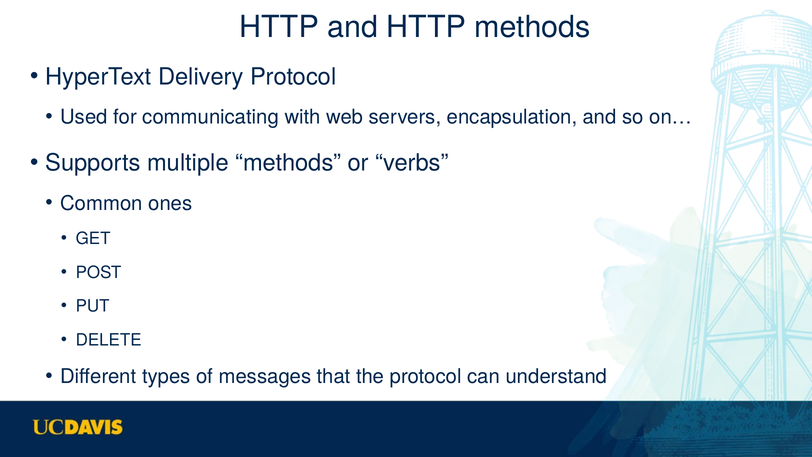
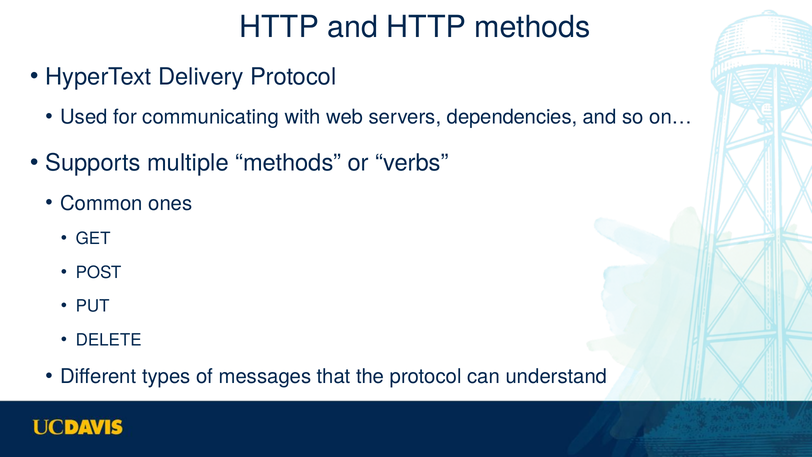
encapsulation: encapsulation -> dependencies
